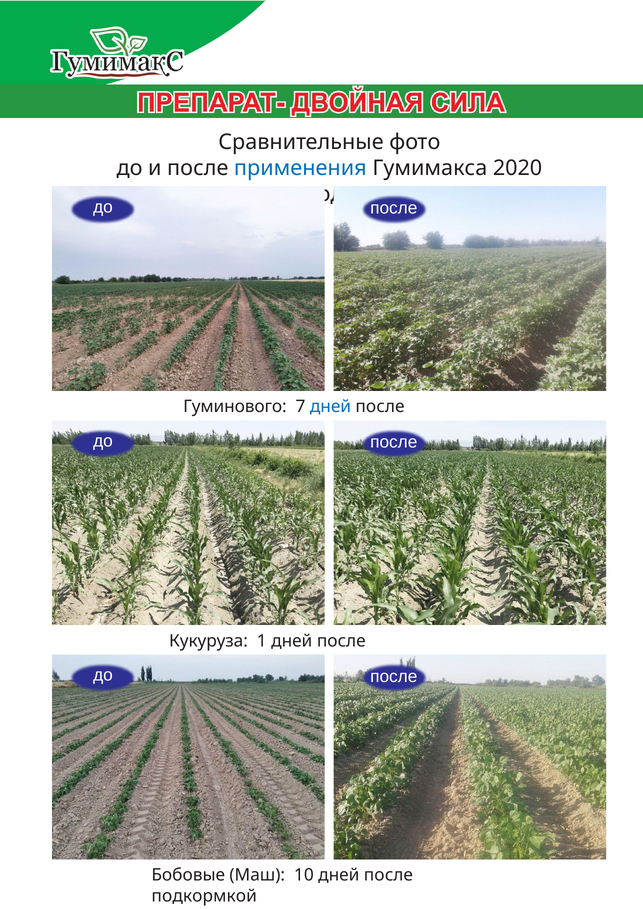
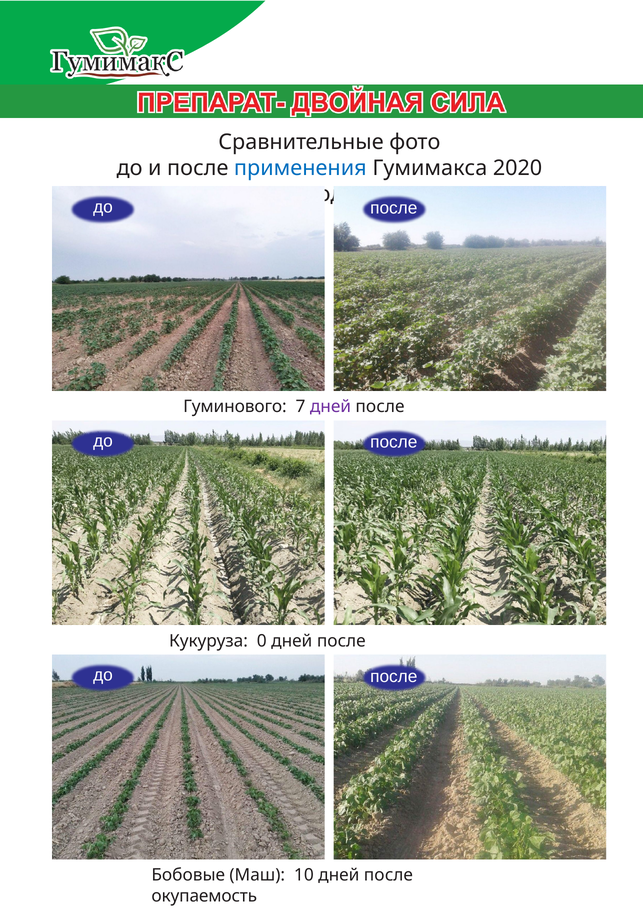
дней at (330, 407) colour: blue -> purple
1: 1 -> 0
подкормкой: подкормкой -> окупаемость
